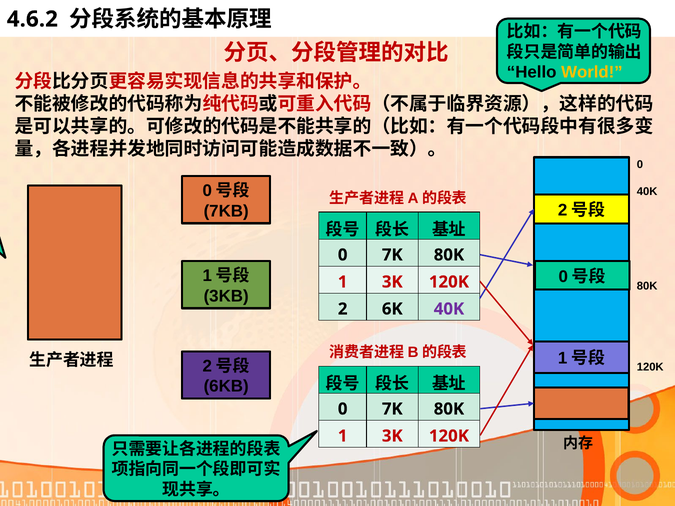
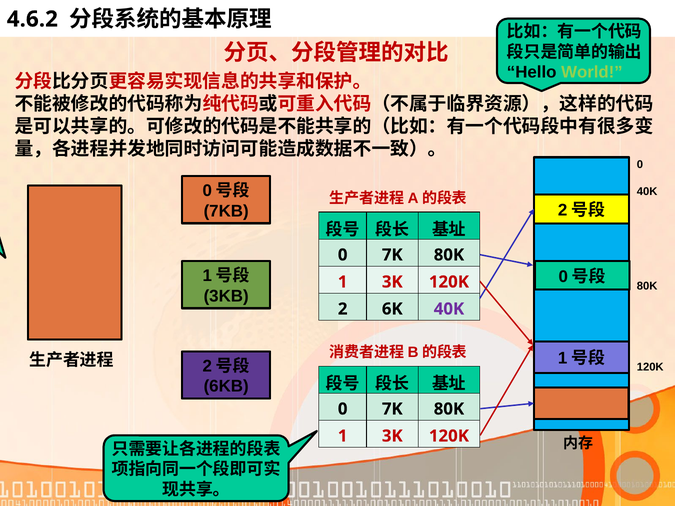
World colour: yellow -> light green
